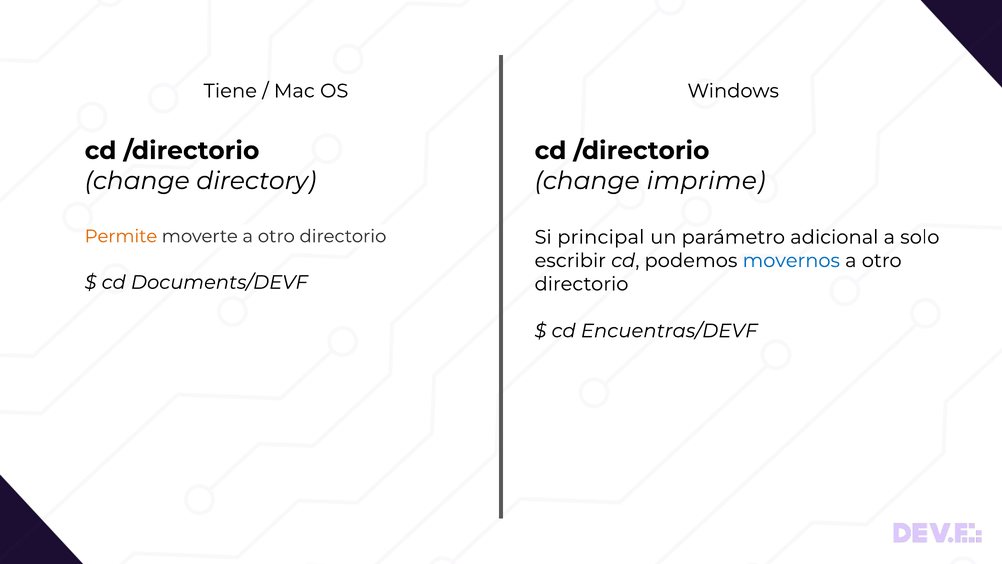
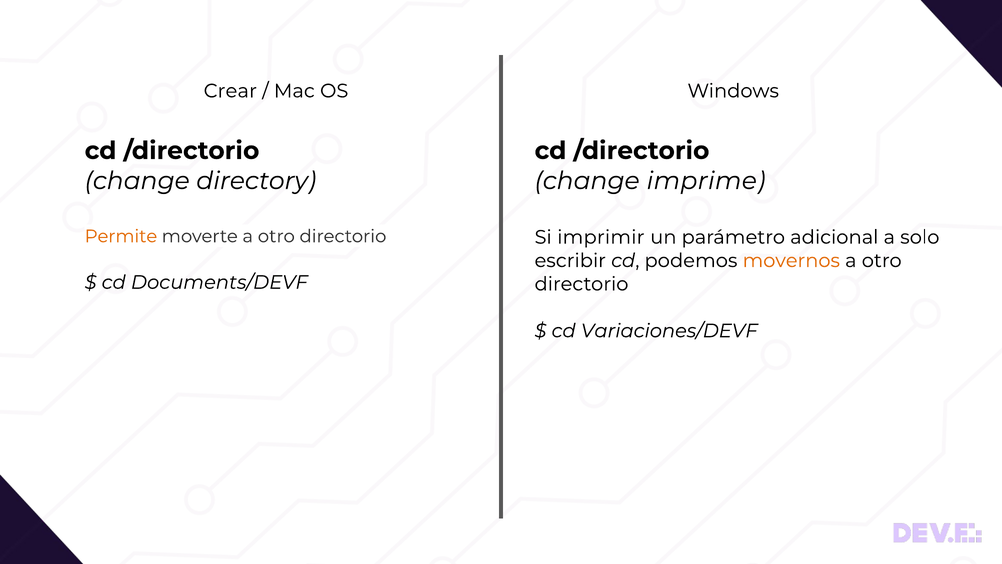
Tiene: Tiene -> Crear
principal: principal -> imprimir
movernos colour: blue -> orange
Encuentras/DEVF: Encuentras/DEVF -> Variaciones/DEVF
